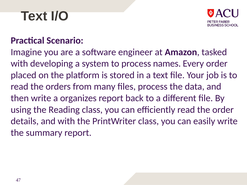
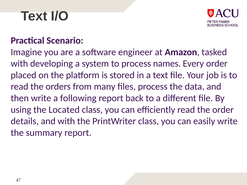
organizes: organizes -> following
Reading: Reading -> Located
